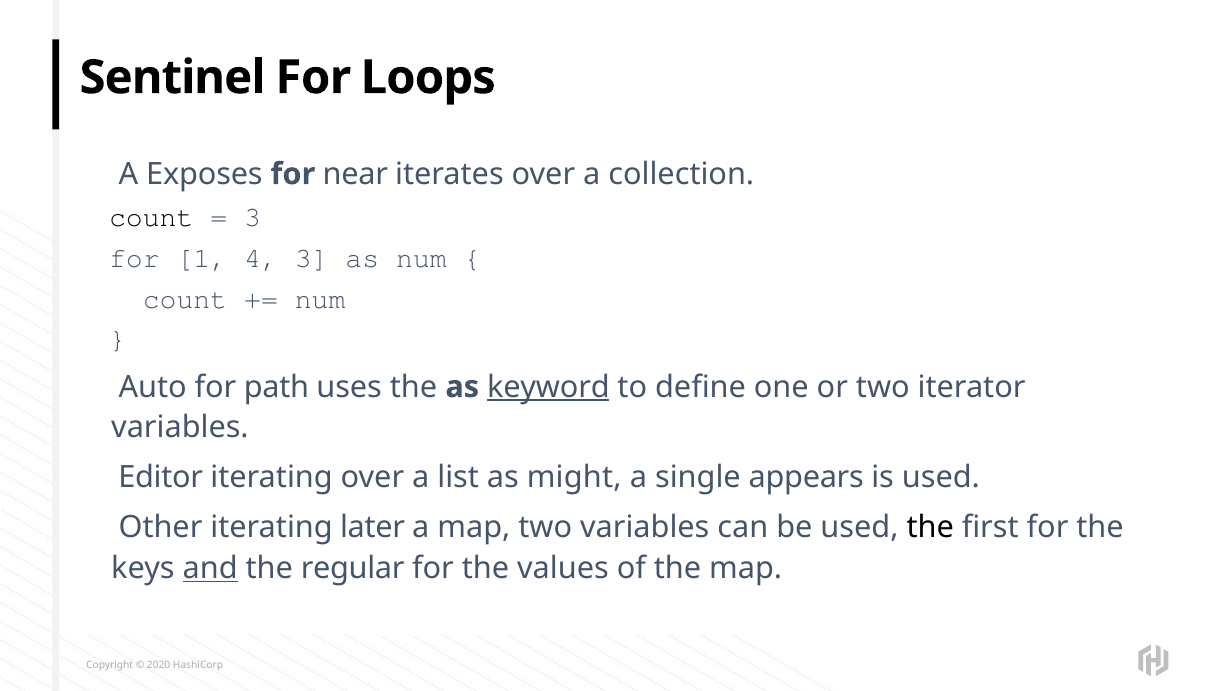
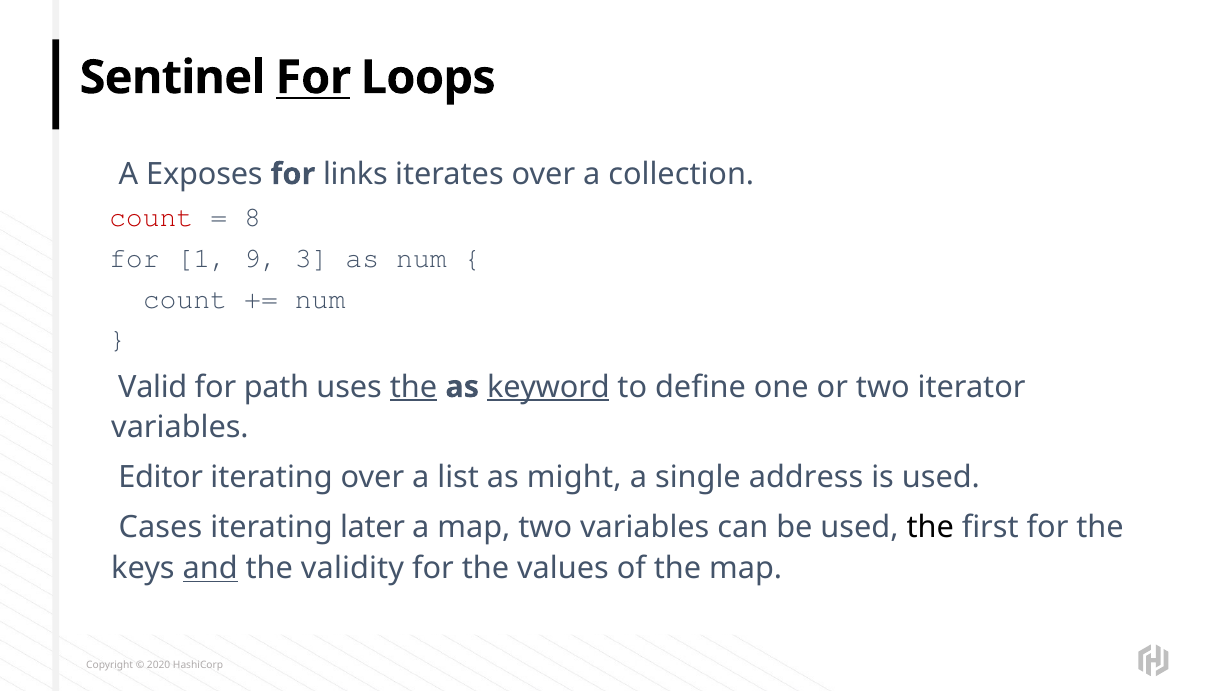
For at (313, 78) underline: none -> present
near: near -> links
count at (151, 218) colour: black -> red
3 at (253, 218): 3 -> 8
4: 4 -> 9
Auto: Auto -> Valid
the at (414, 387) underline: none -> present
appears: appears -> address
Other: Other -> Cases
regular: regular -> validity
